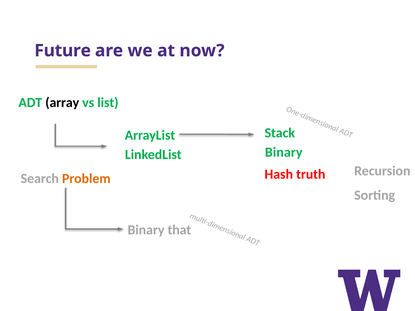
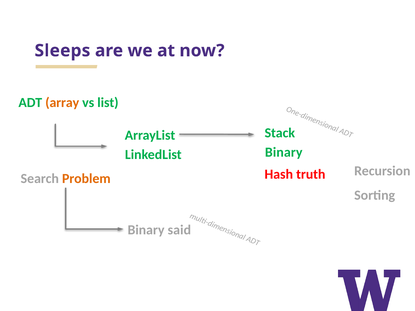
Future: Future -> Sleeps
array colour: black -> orange
that: that -> said
